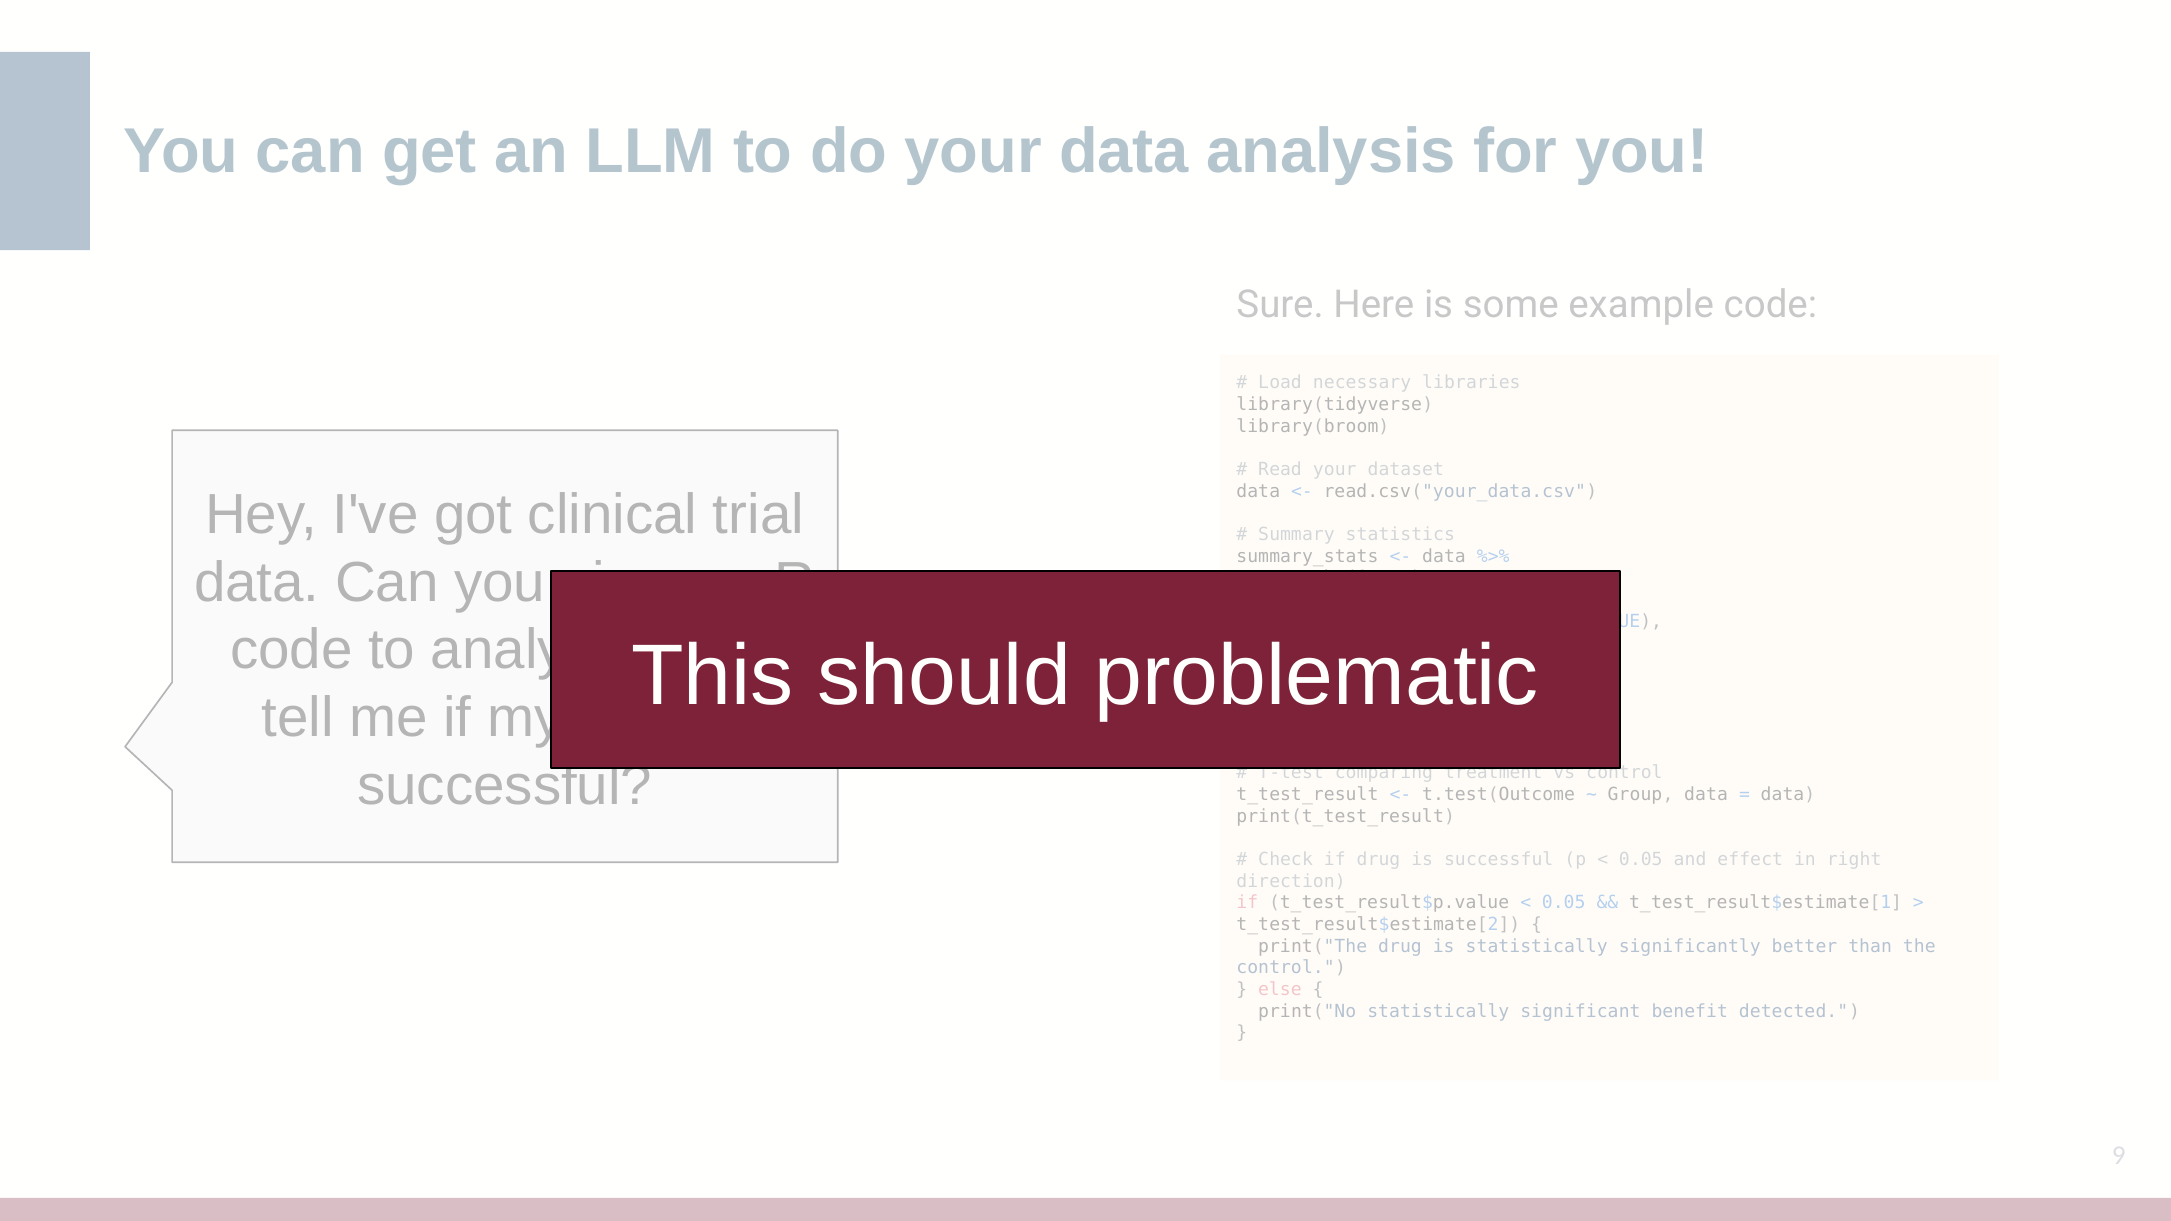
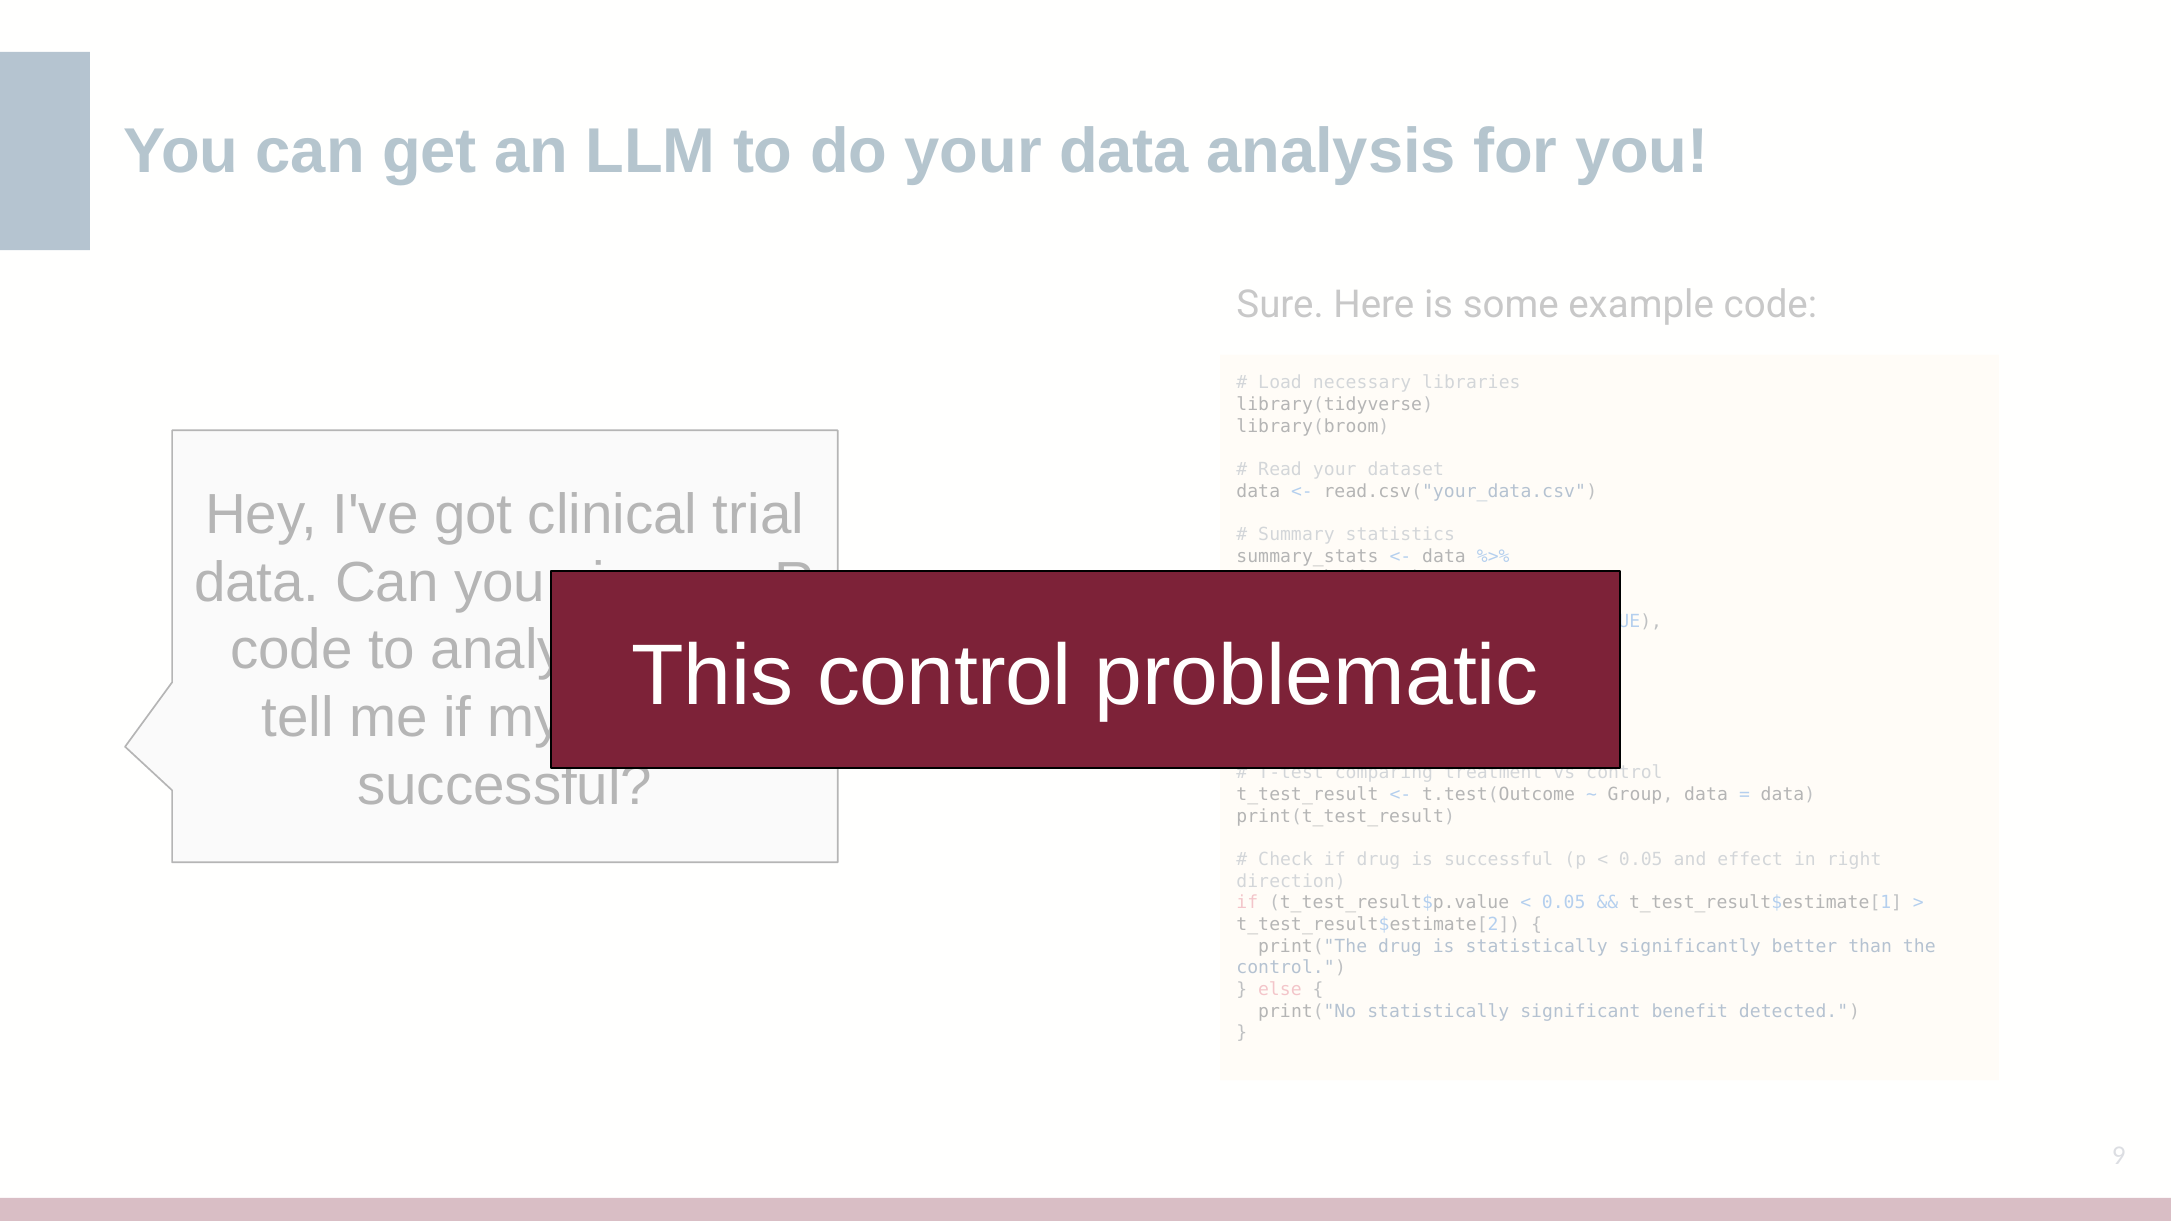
should at (944, 676): should -> control
